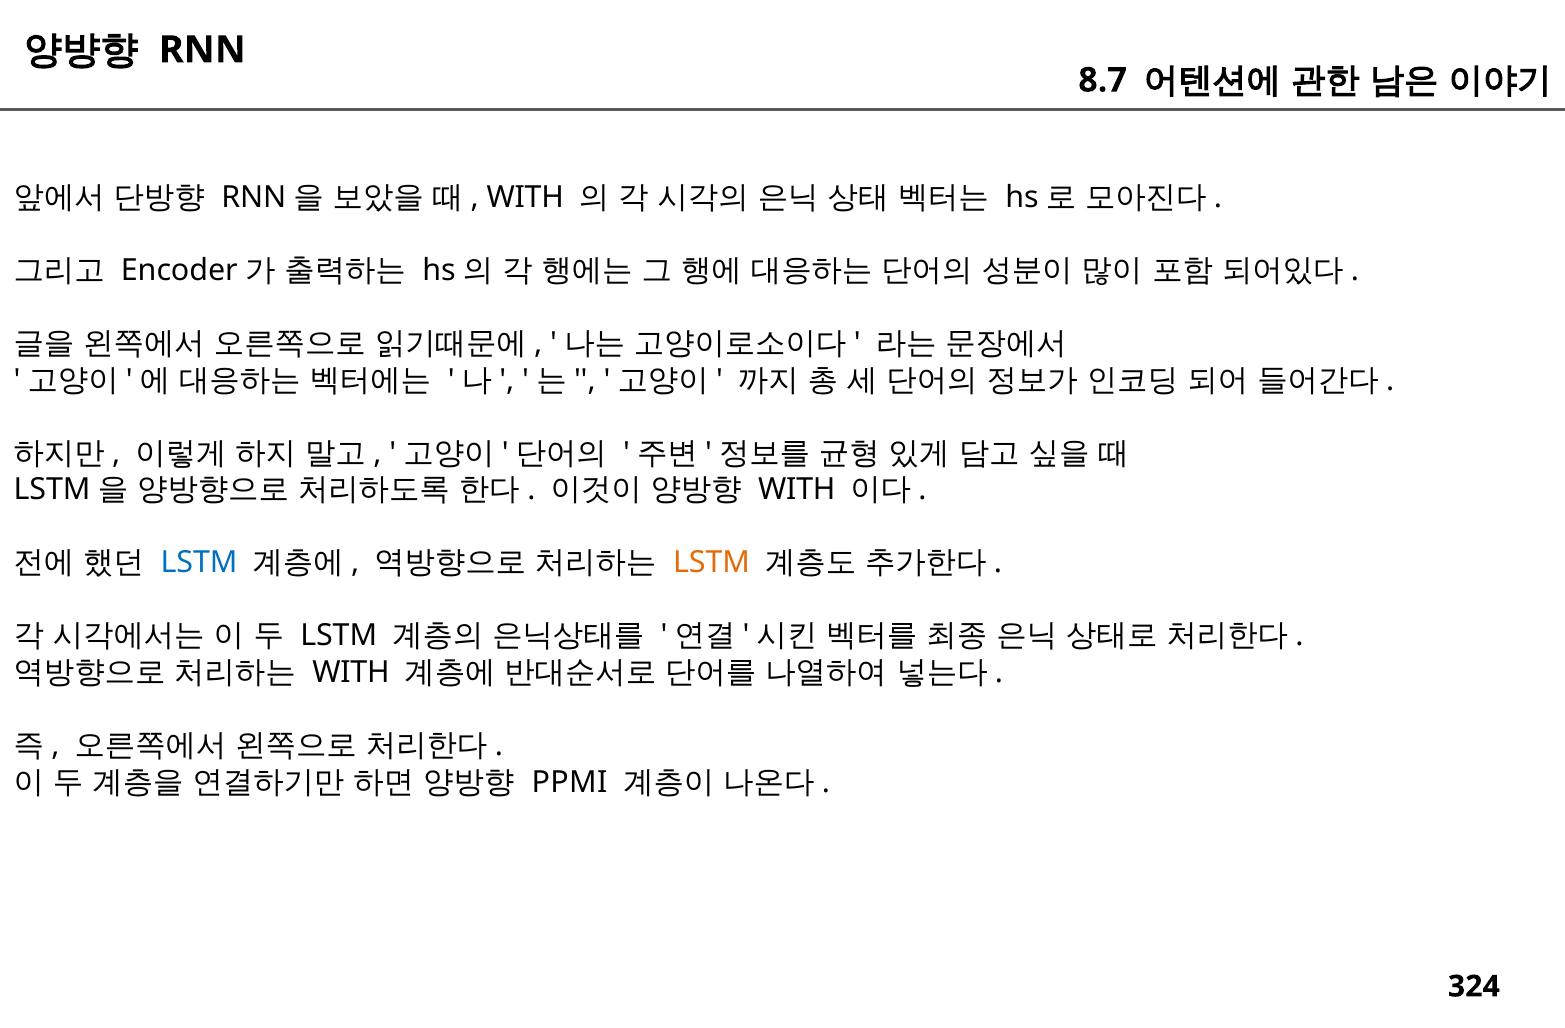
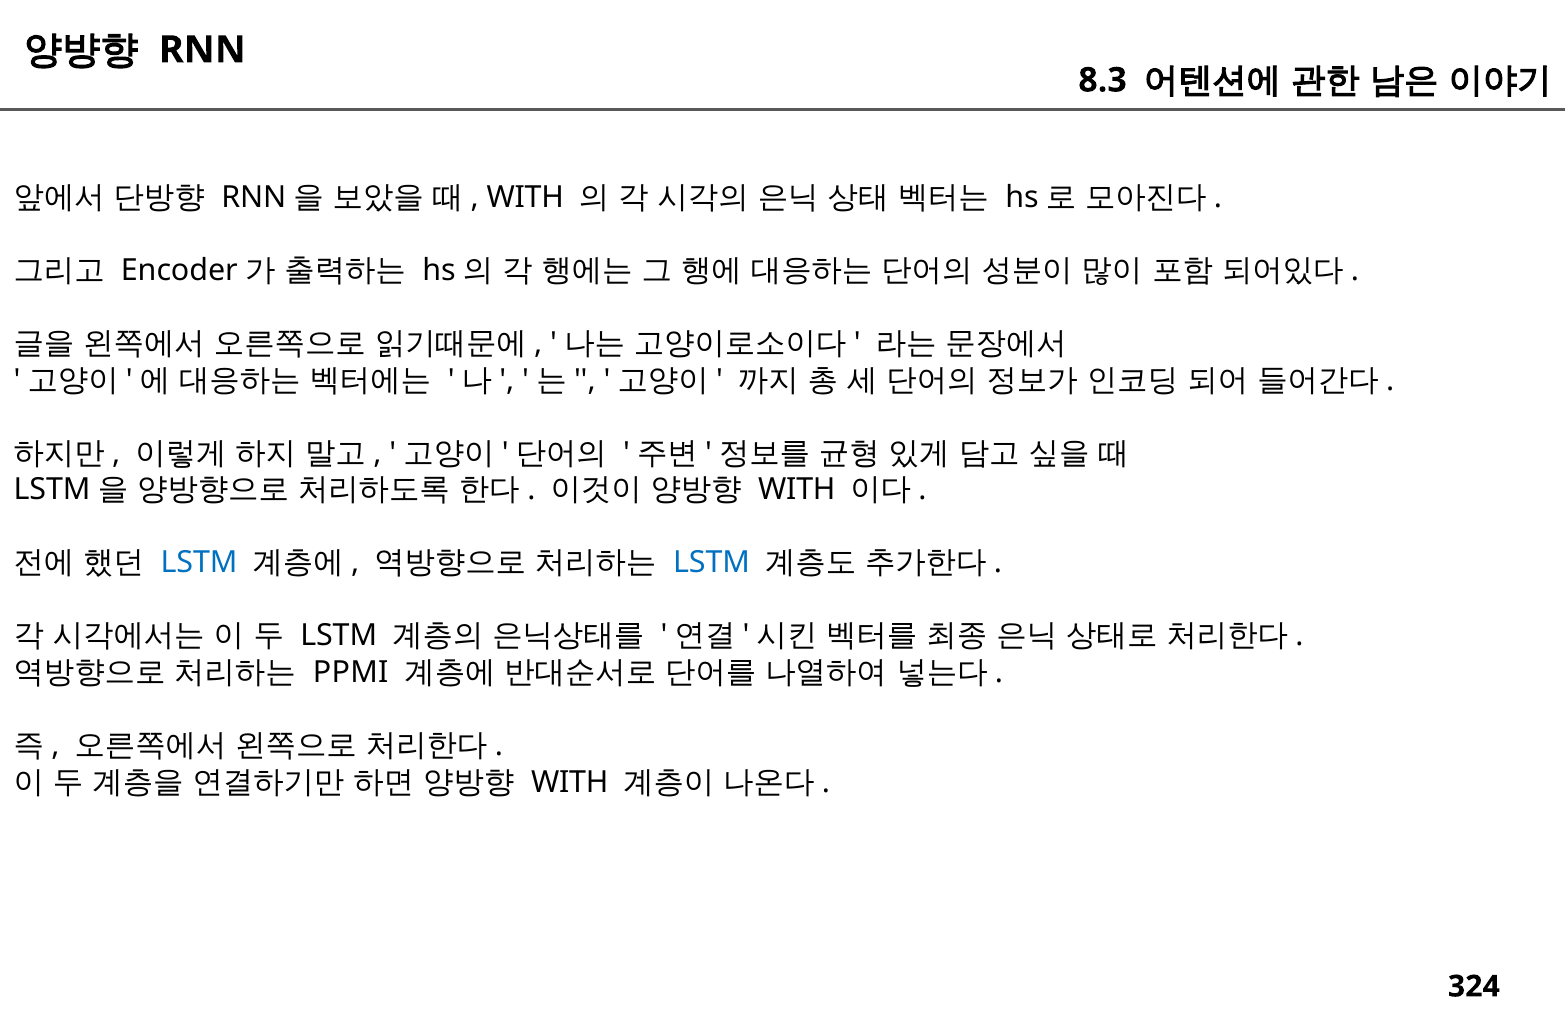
8.7: 8.7 -> 8.3
LSTM at (712, 563) colour: orange -> blue
WITH at (351, 672): WITH -> PPMI
PPMI at (570, 782): PPMI -> WITH
